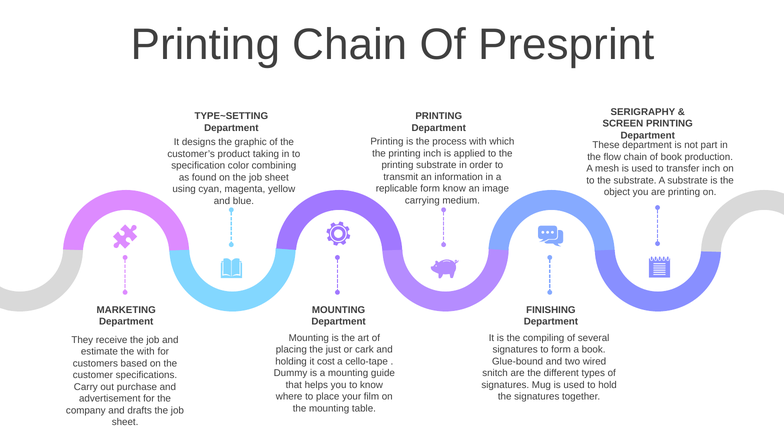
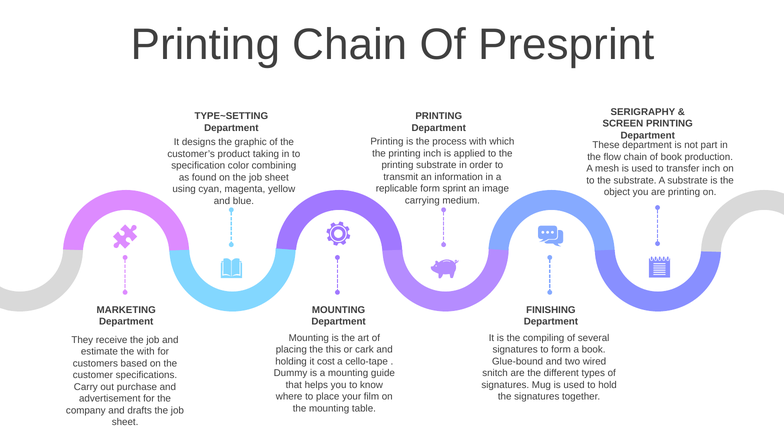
form know: know -> sprint
just: just -> this
